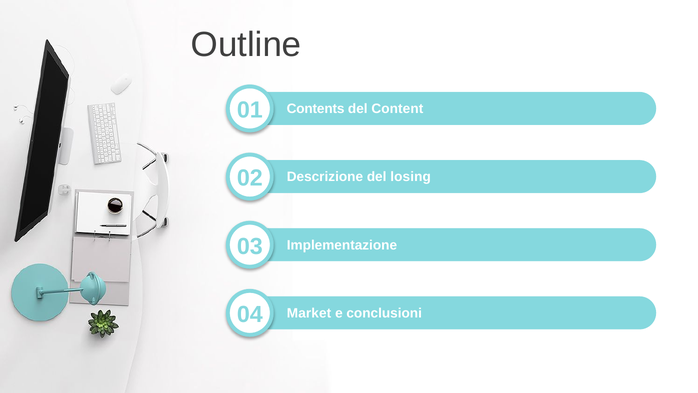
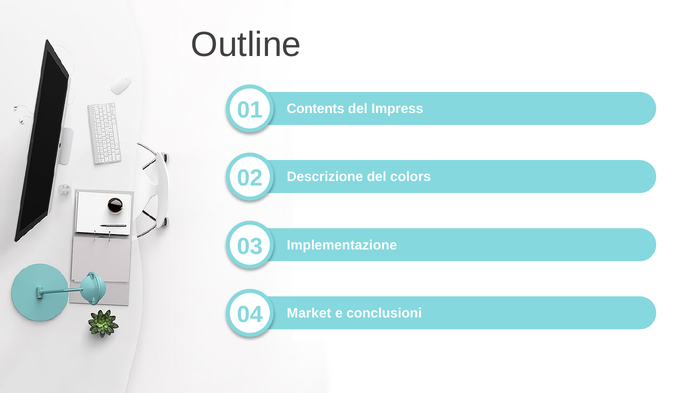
Content: Content -> Impress
losing: losing -> colors
